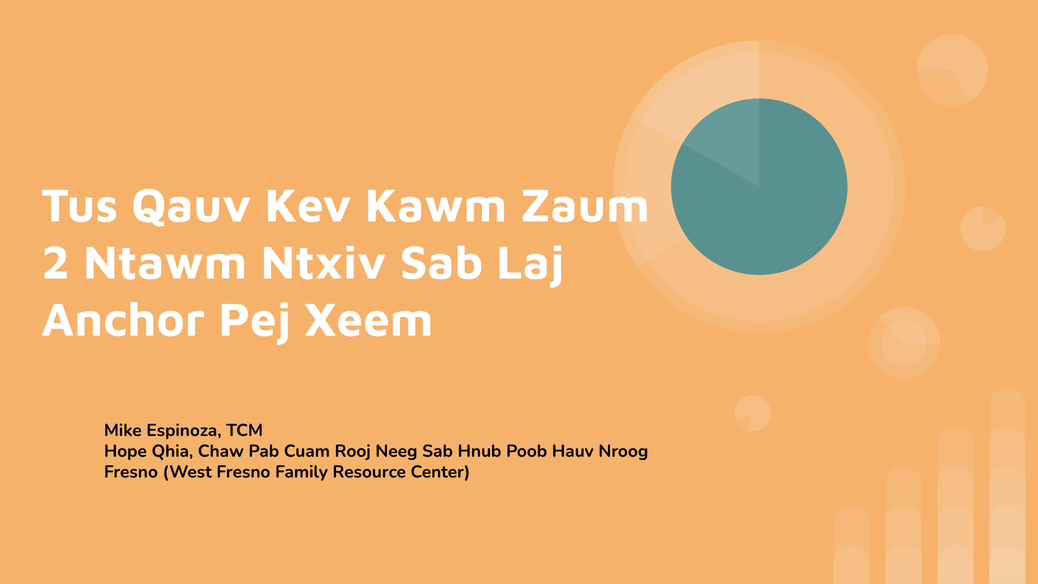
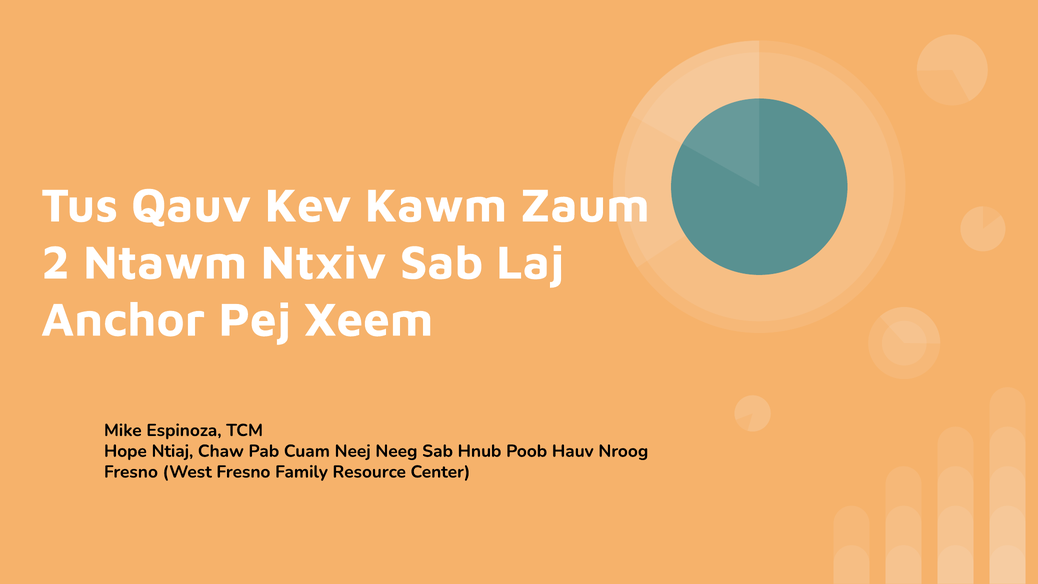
Qhia: Qhia -> Ntiaj
Rooj: Rooj -> Neej
